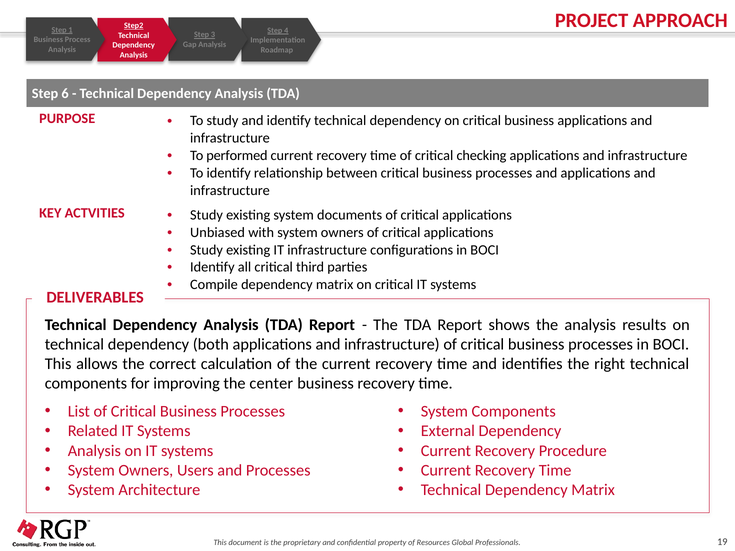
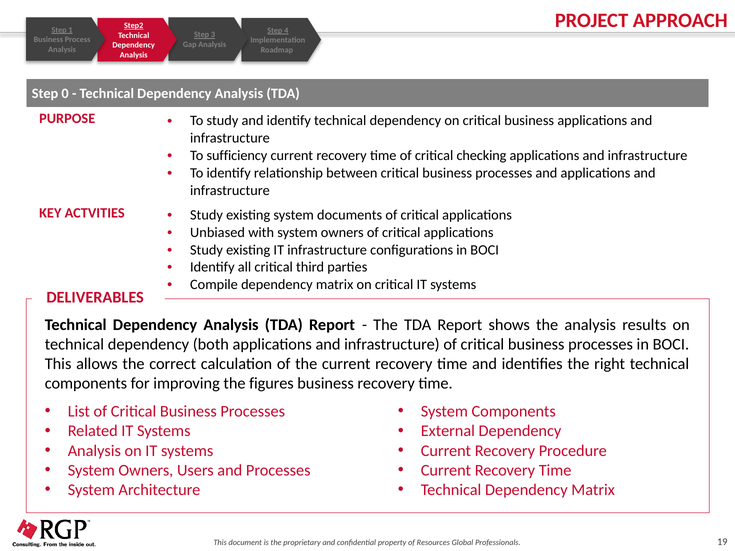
6: 6 -> 0
performed: performed -> sufficiency
center: center -> figures
